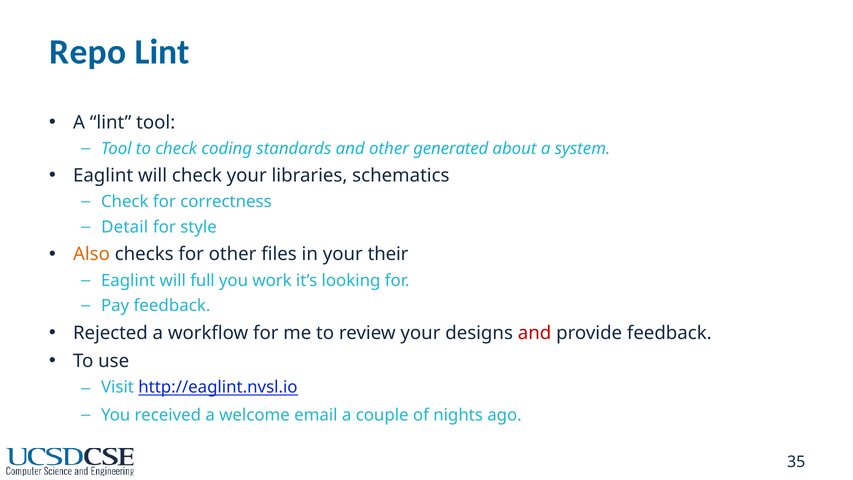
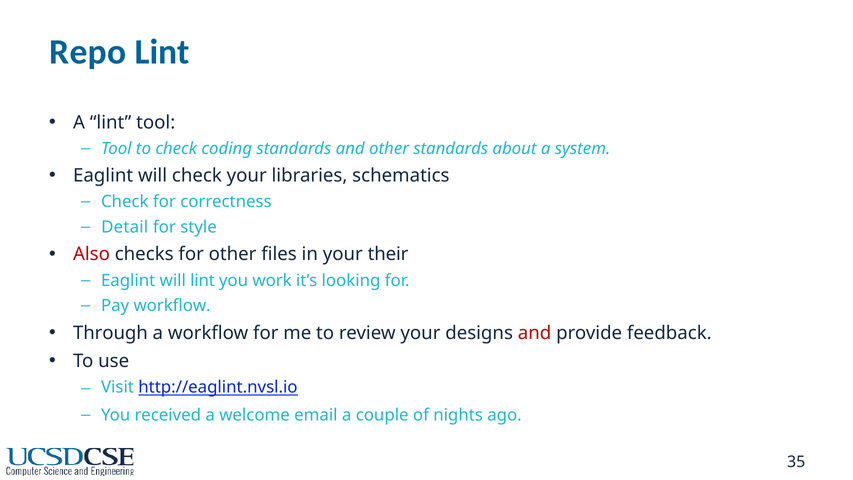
other generated: generated -> standards
Also colour: orange -> red
will full: full -> lint
Pay feedback: feedback -> workflow
Rejected: Rejected -> Through
